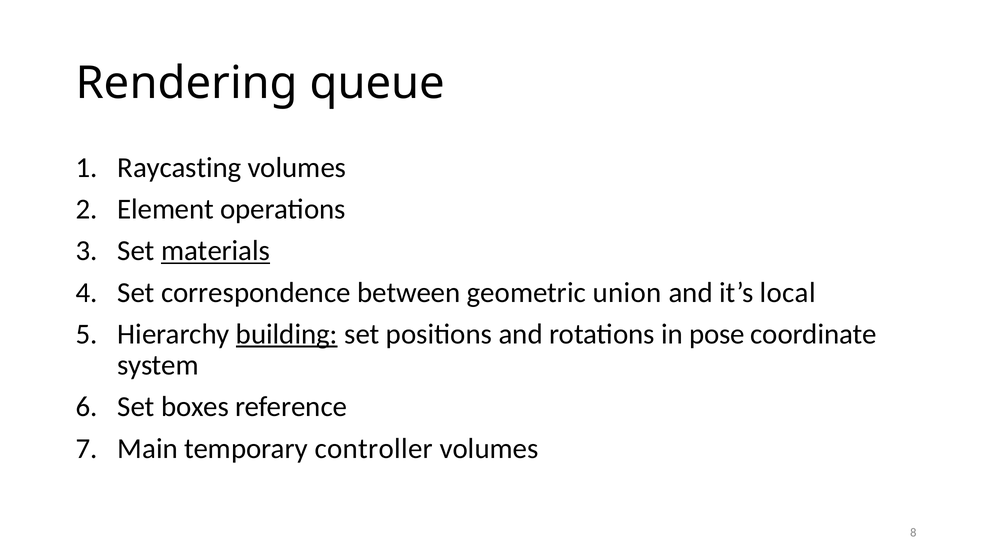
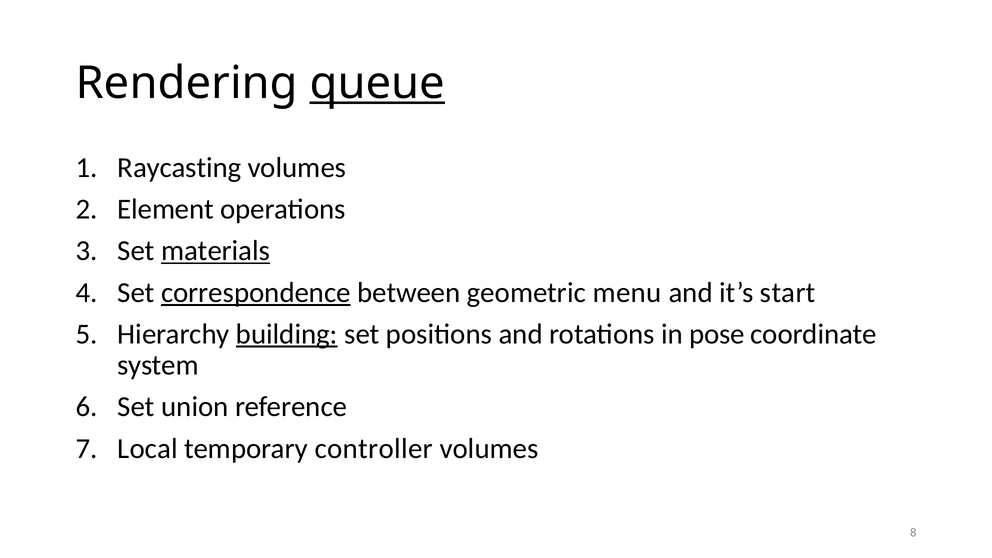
queue underline: none -> present
correspondence underline: none -> present
union: union -> menu
local: local -> start
boxes: boxes -> union
Main: Main -> Local
